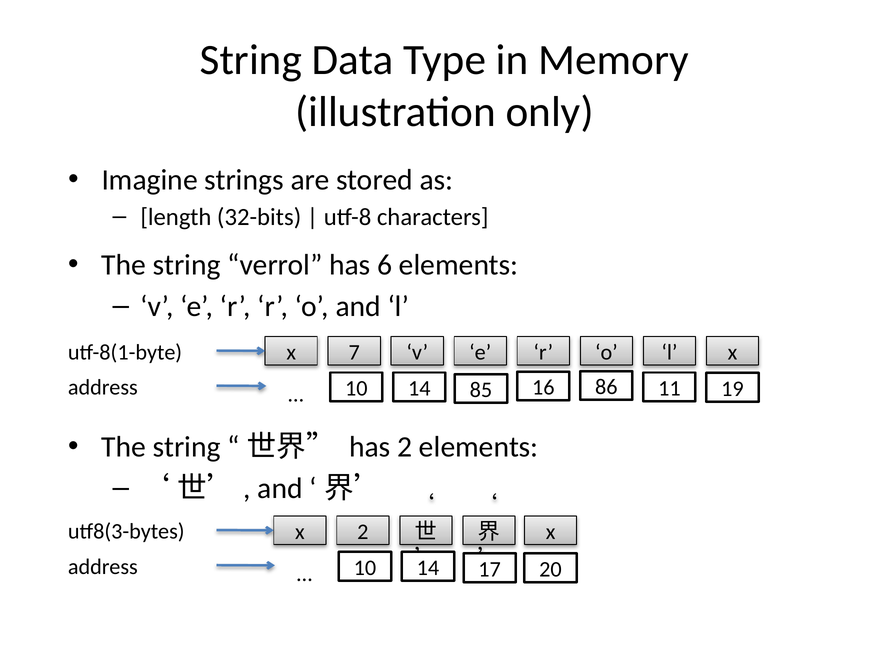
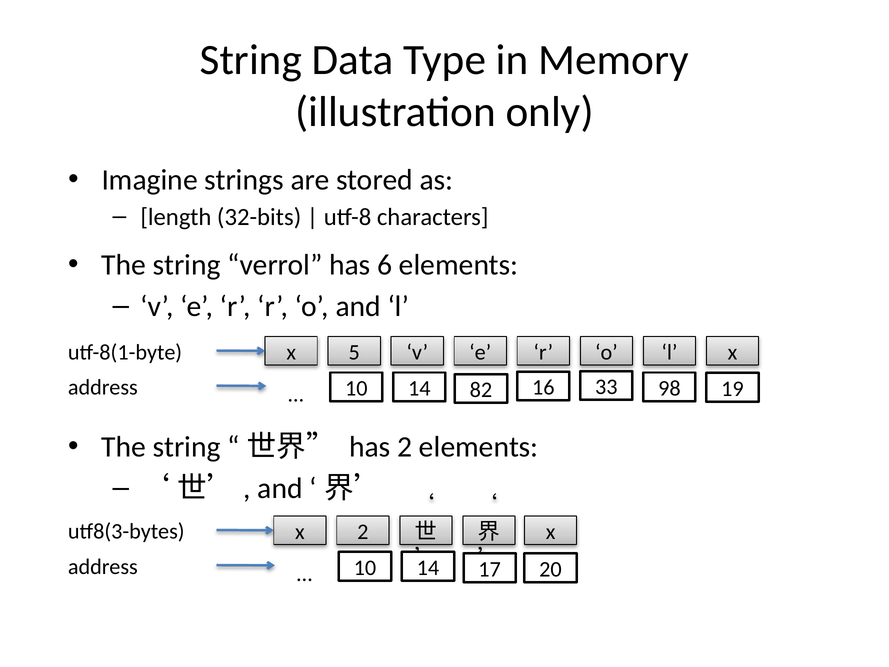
7: 7 -> 5
11: 11 -> 98
85: 85 -> 82
86: 86 -> 33
